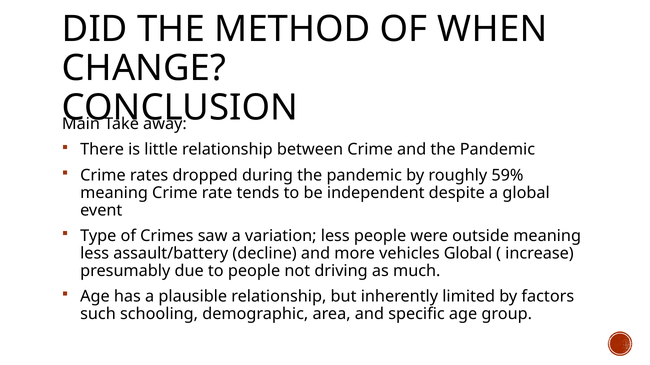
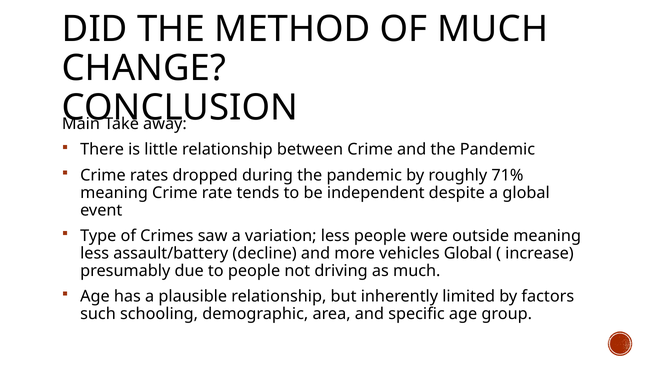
OF WHEN: WHEN -> MUCH
59%: 59% -> 71%
